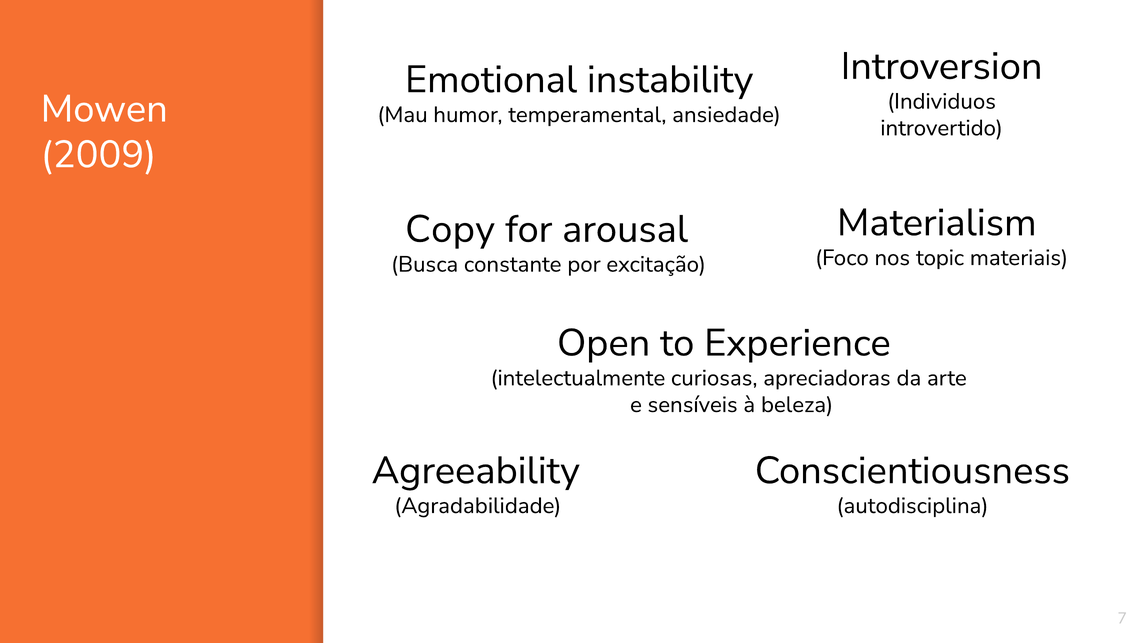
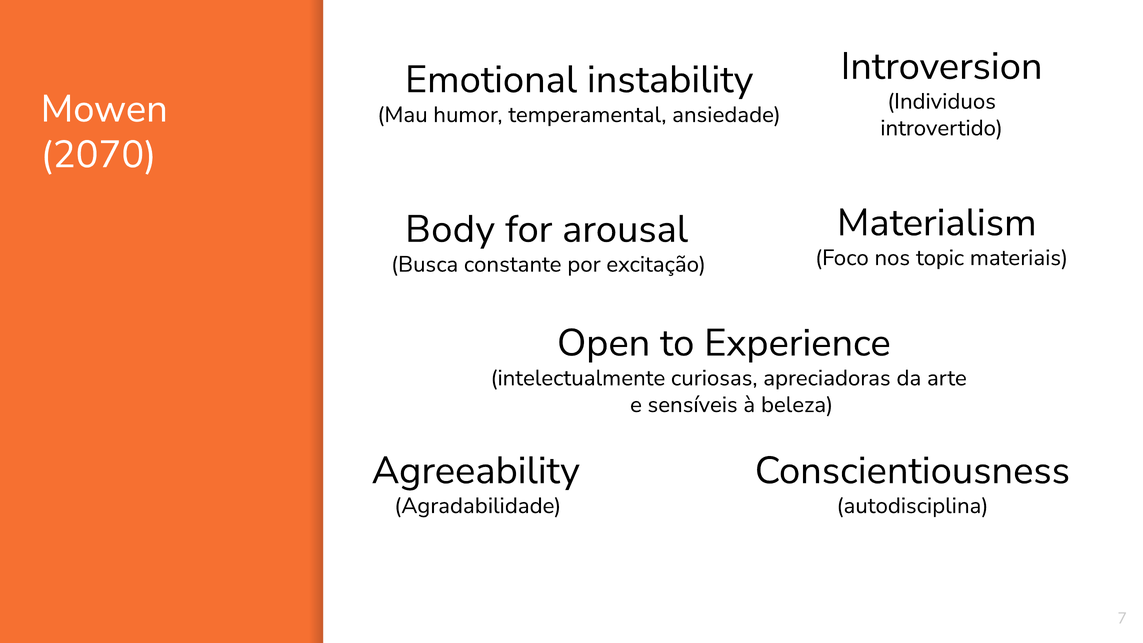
2009: 2009 -> 2070
Copy: Copy -> Body
